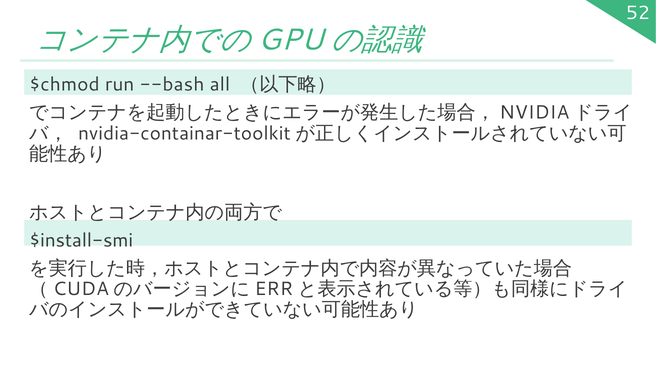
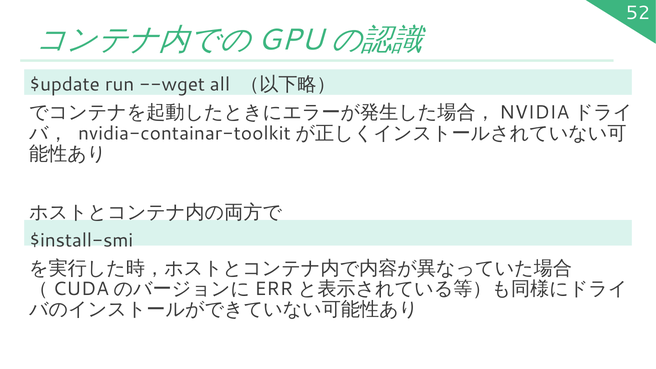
$chmod: $chmod -> $update
--bash: --bash -> --wget
